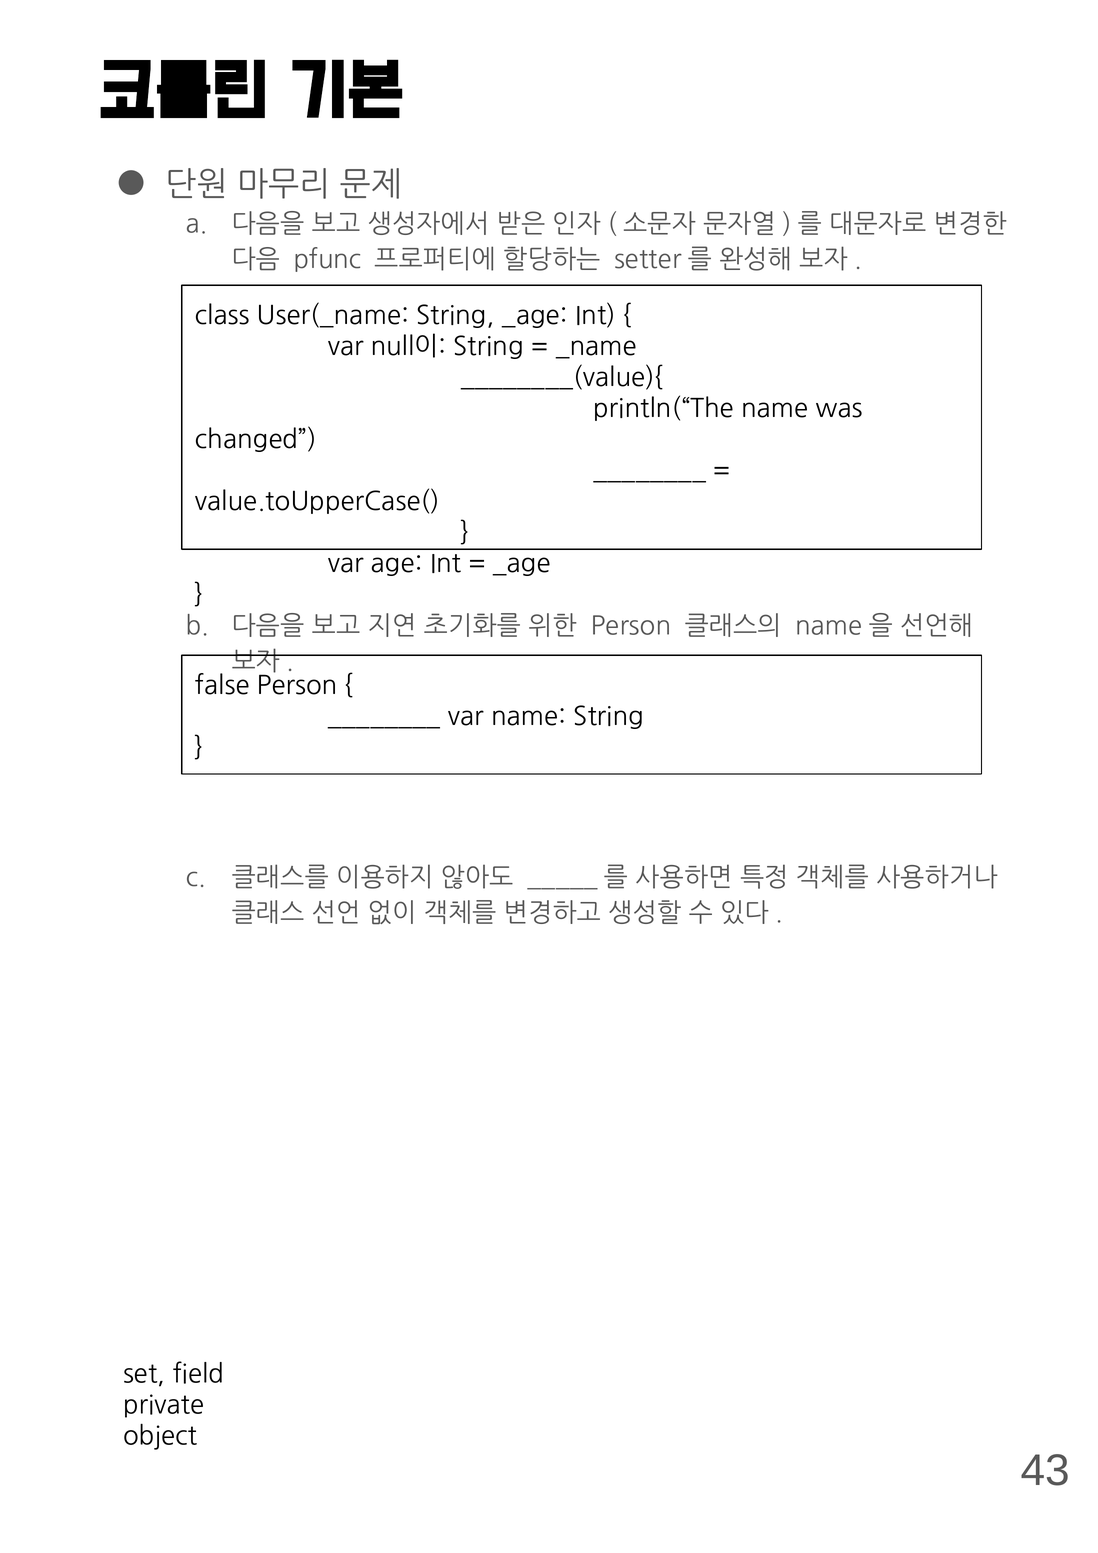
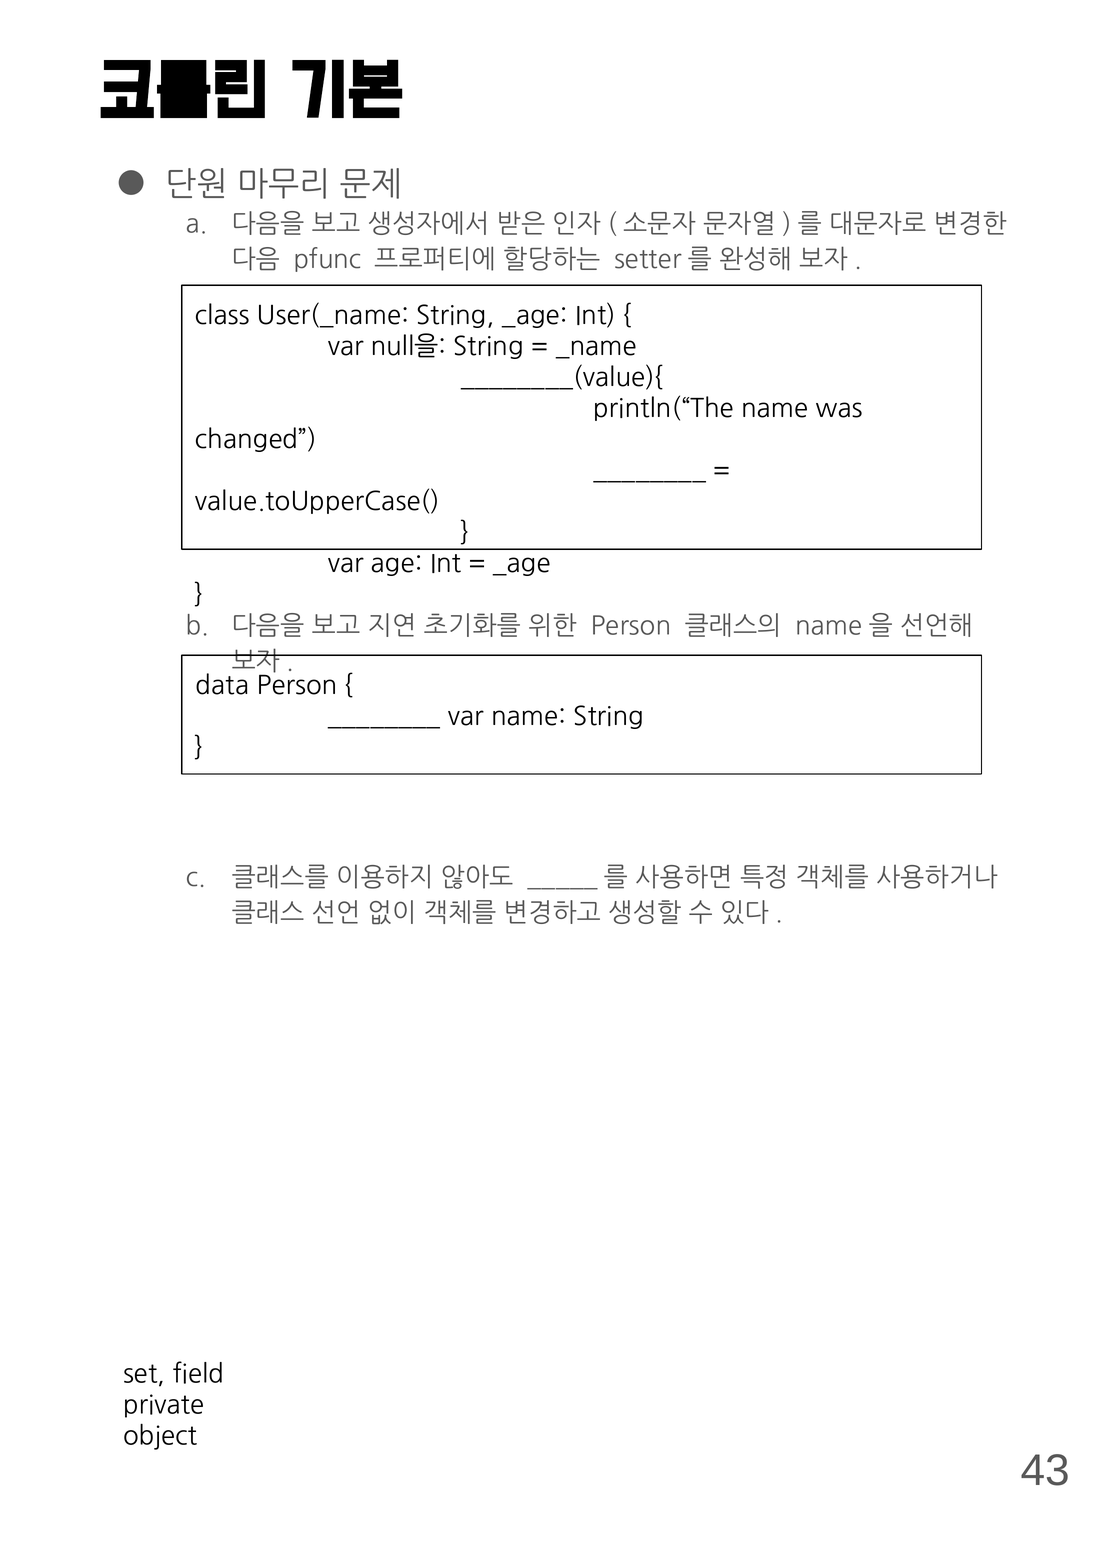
null이: null이 -> null을
false: false -> data
